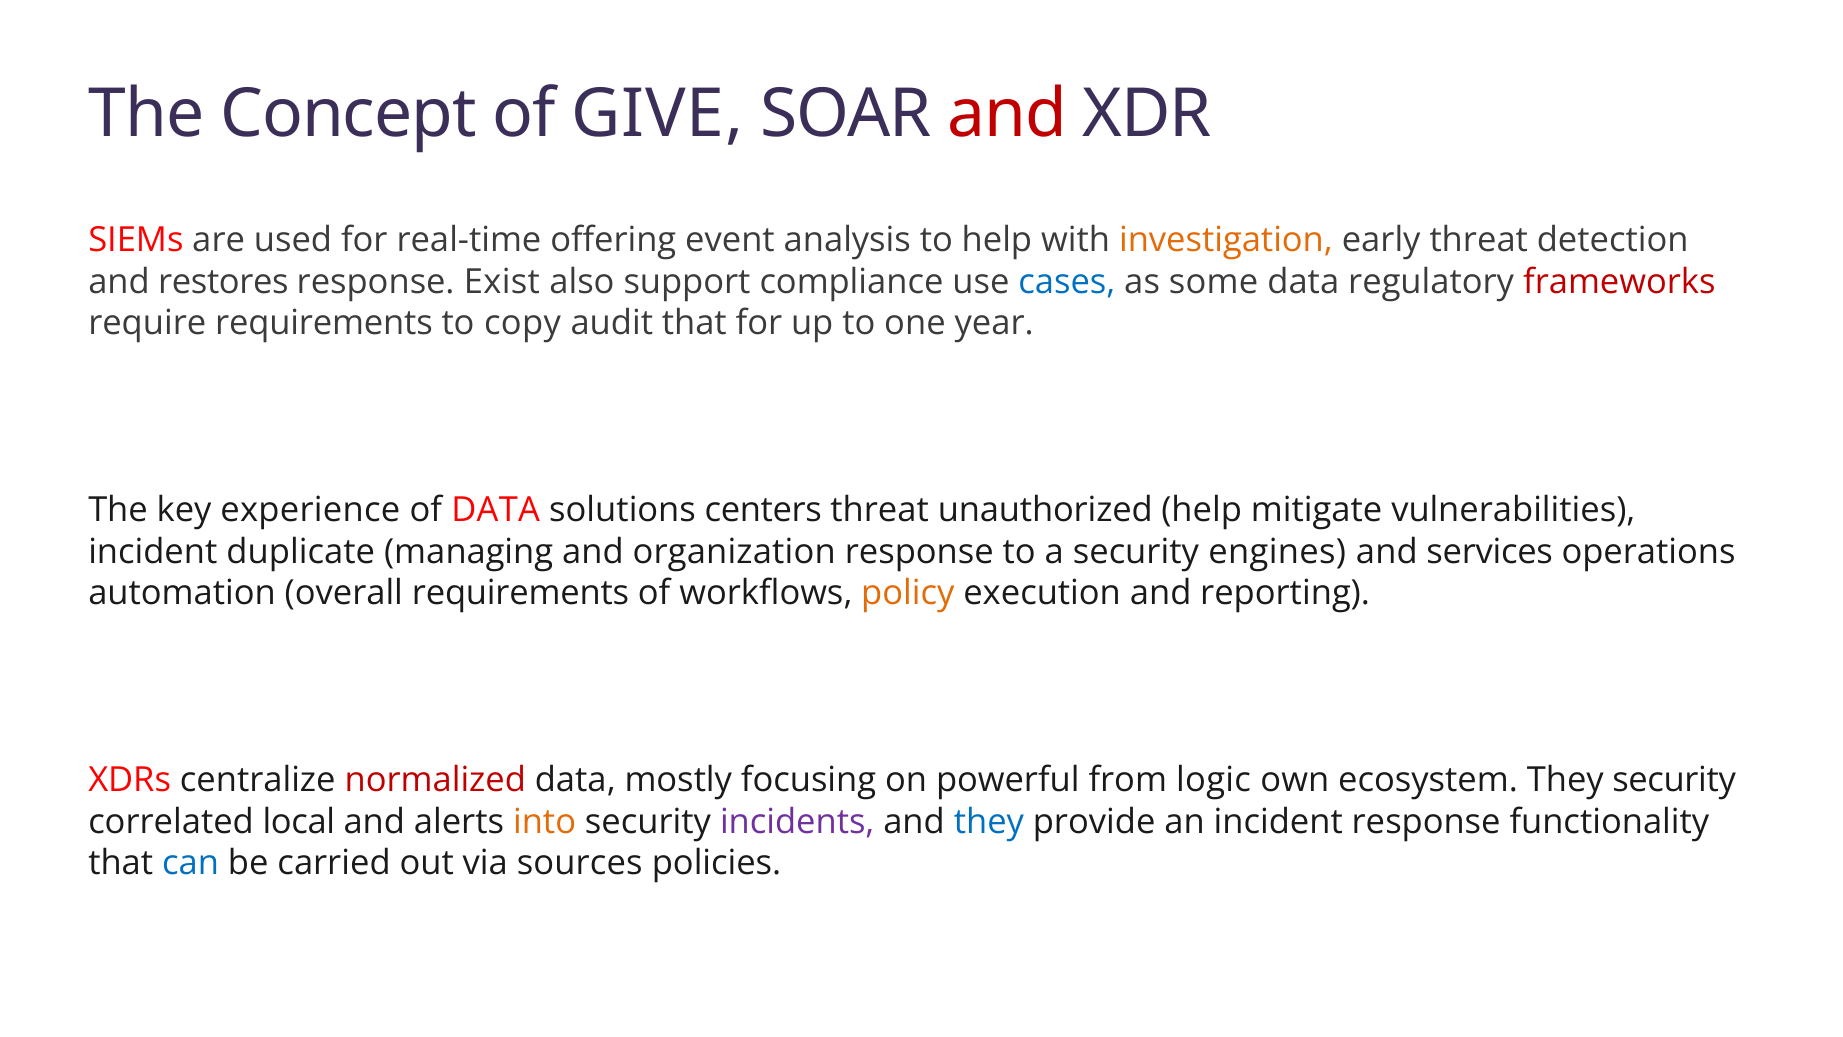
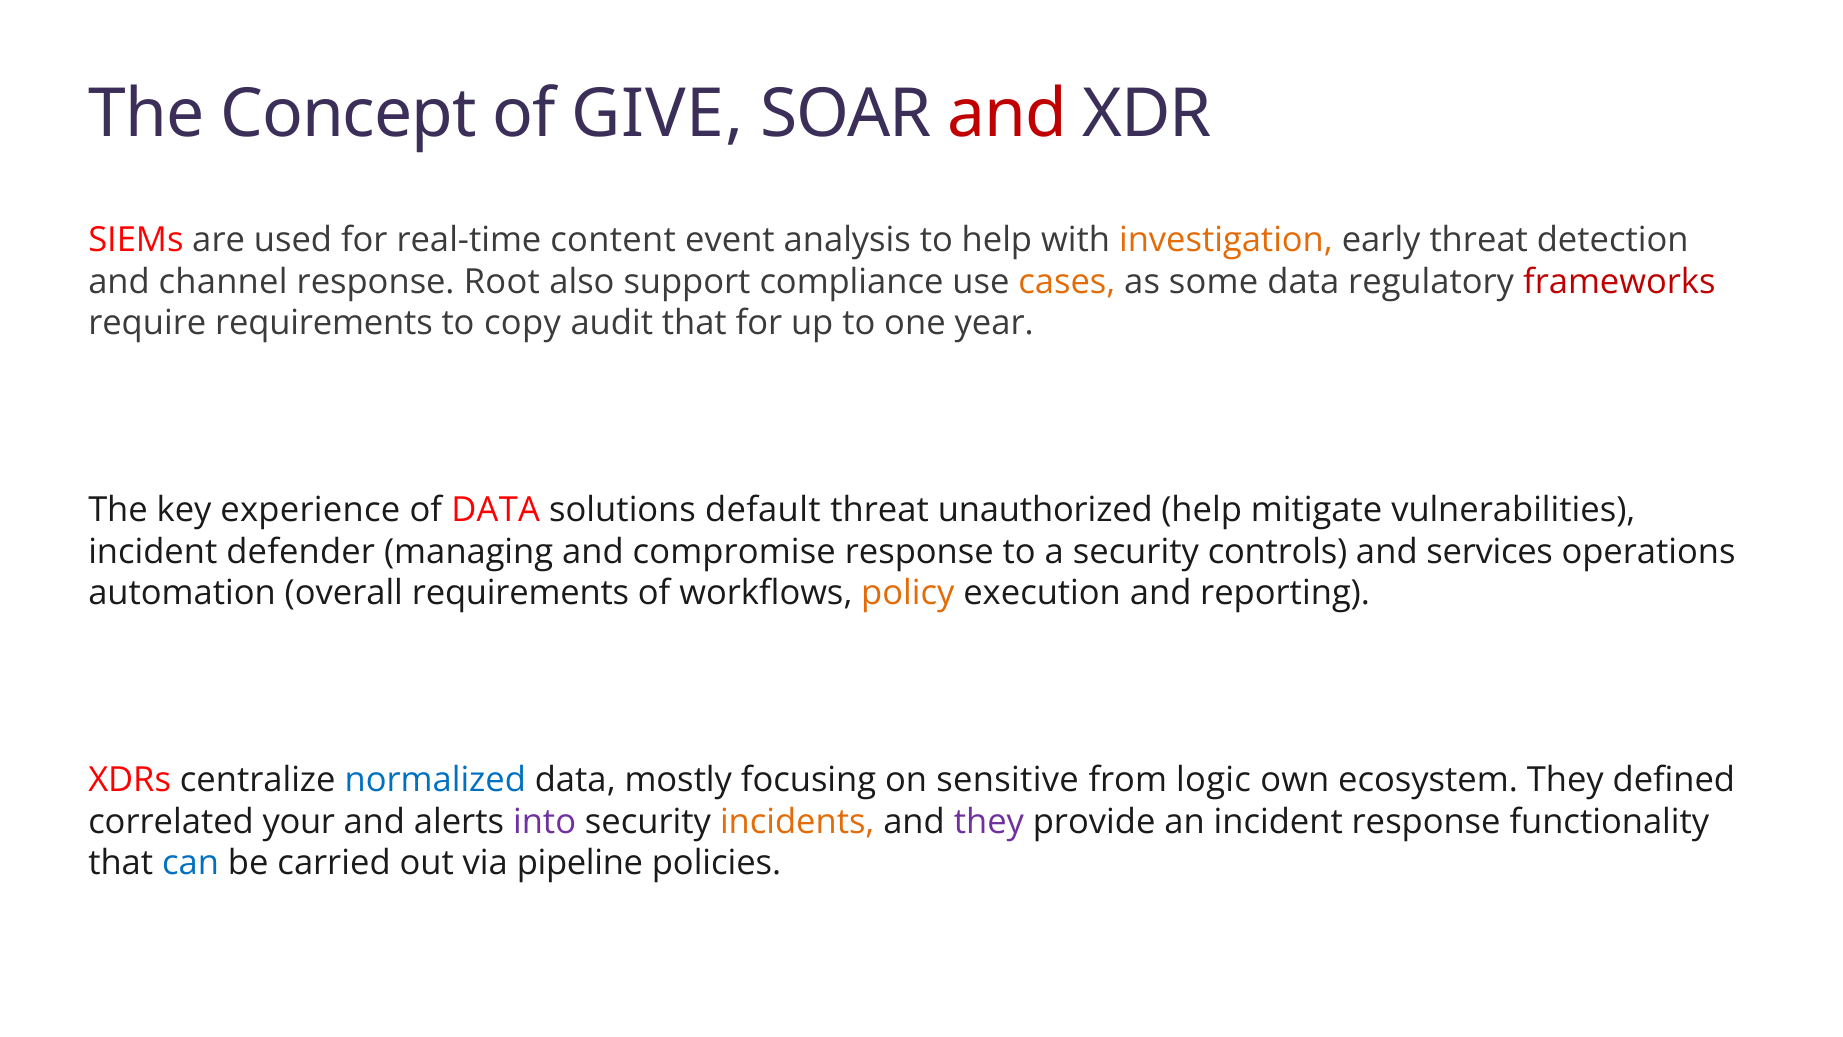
offering: offering -> content
restores: restores -> channel
Exist: Exist -> Root
cases colour: blue -> orange
centers: centers -> default
duplicate: duplicate -> defender
organization: organization -> compromise
engines: engines -> controls
normalized colour: red -> blue
powerful: powerful -> sensitive
They security: security -> defined
local: local -> your
into colour: orange -> purple
incidents colour: purple -> orange
they at (989, 821) colour: blue -> purple
sources: sources -> pipeline
